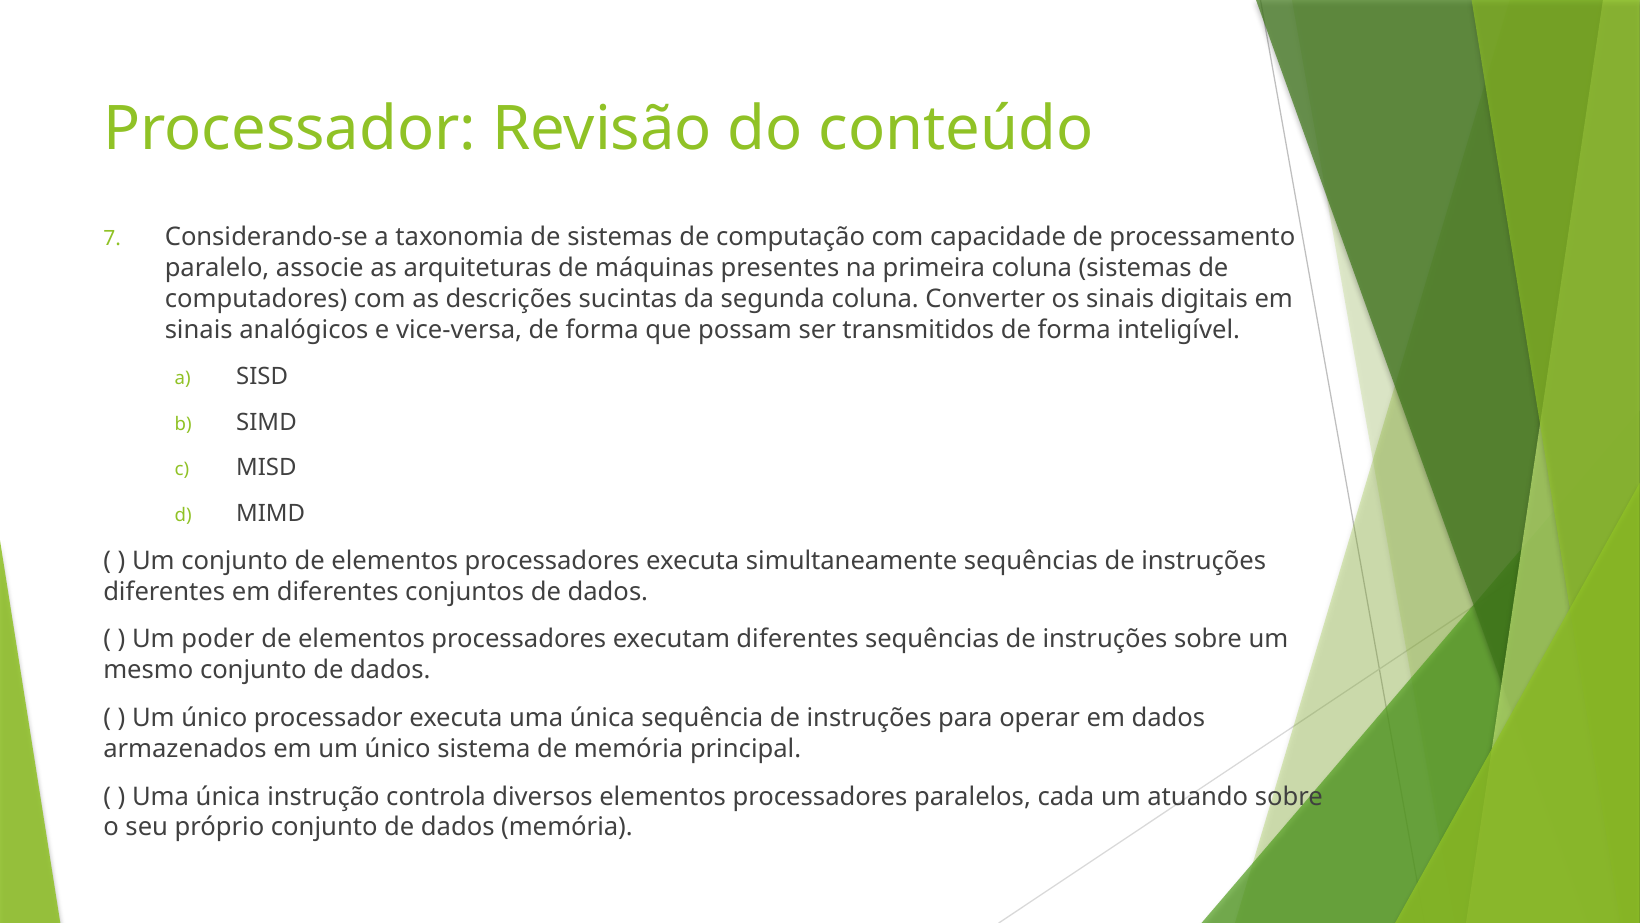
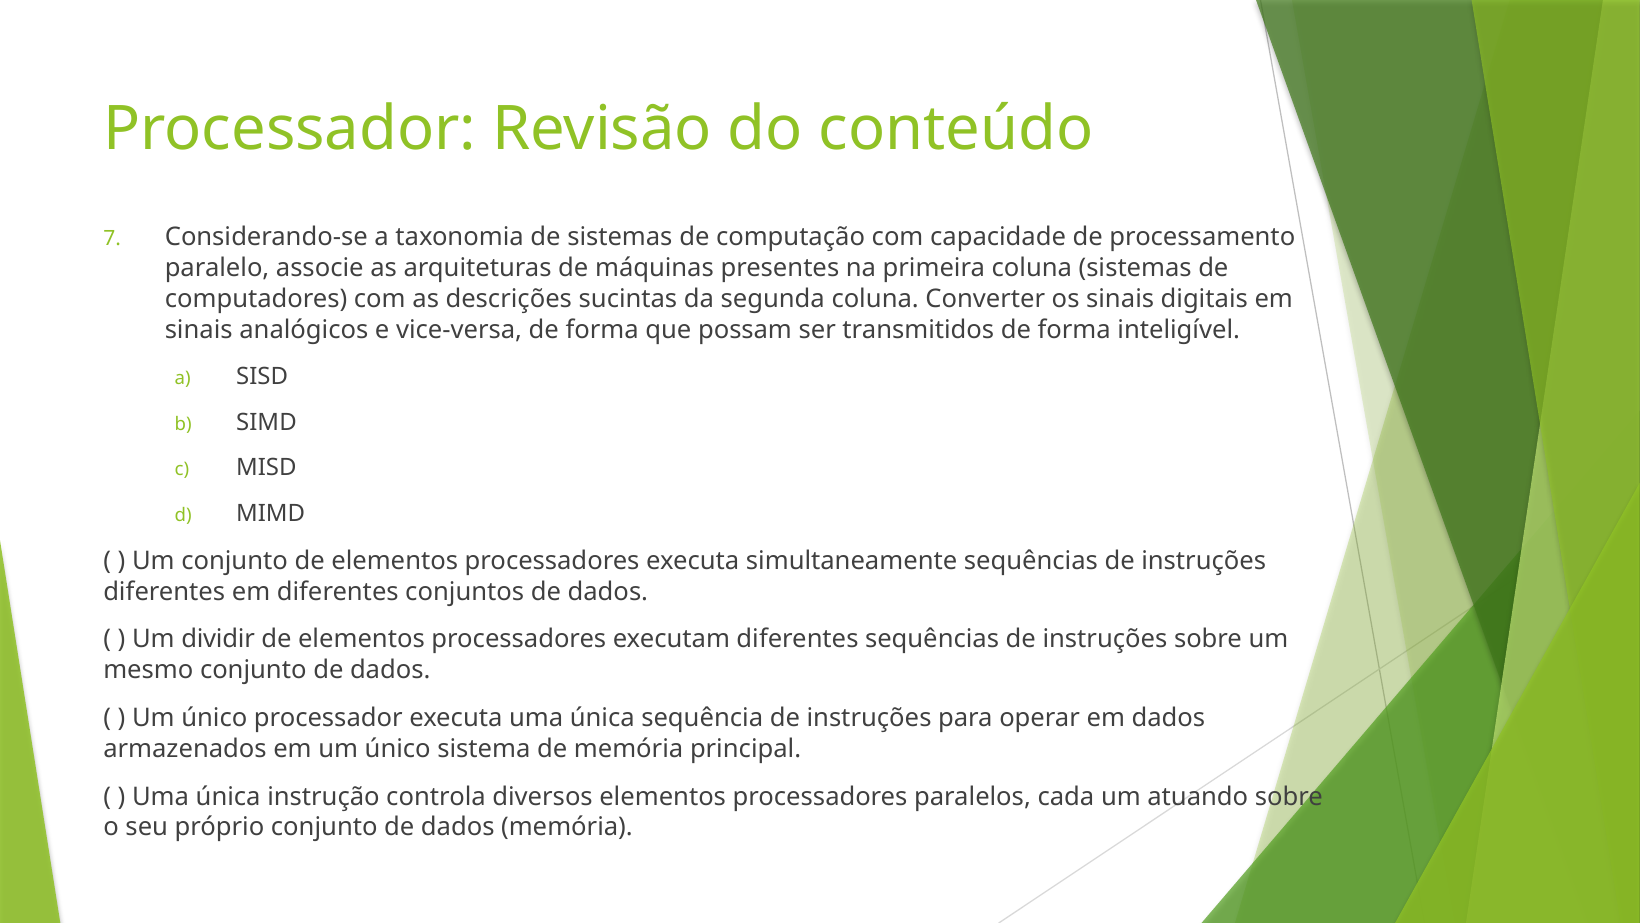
poder: poder -> dividir
